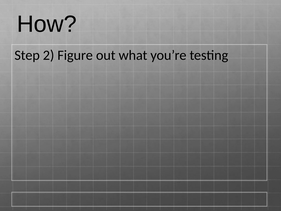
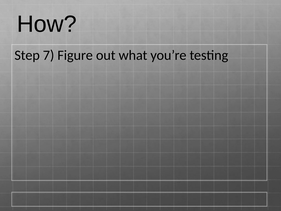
2: 2 -> 7
